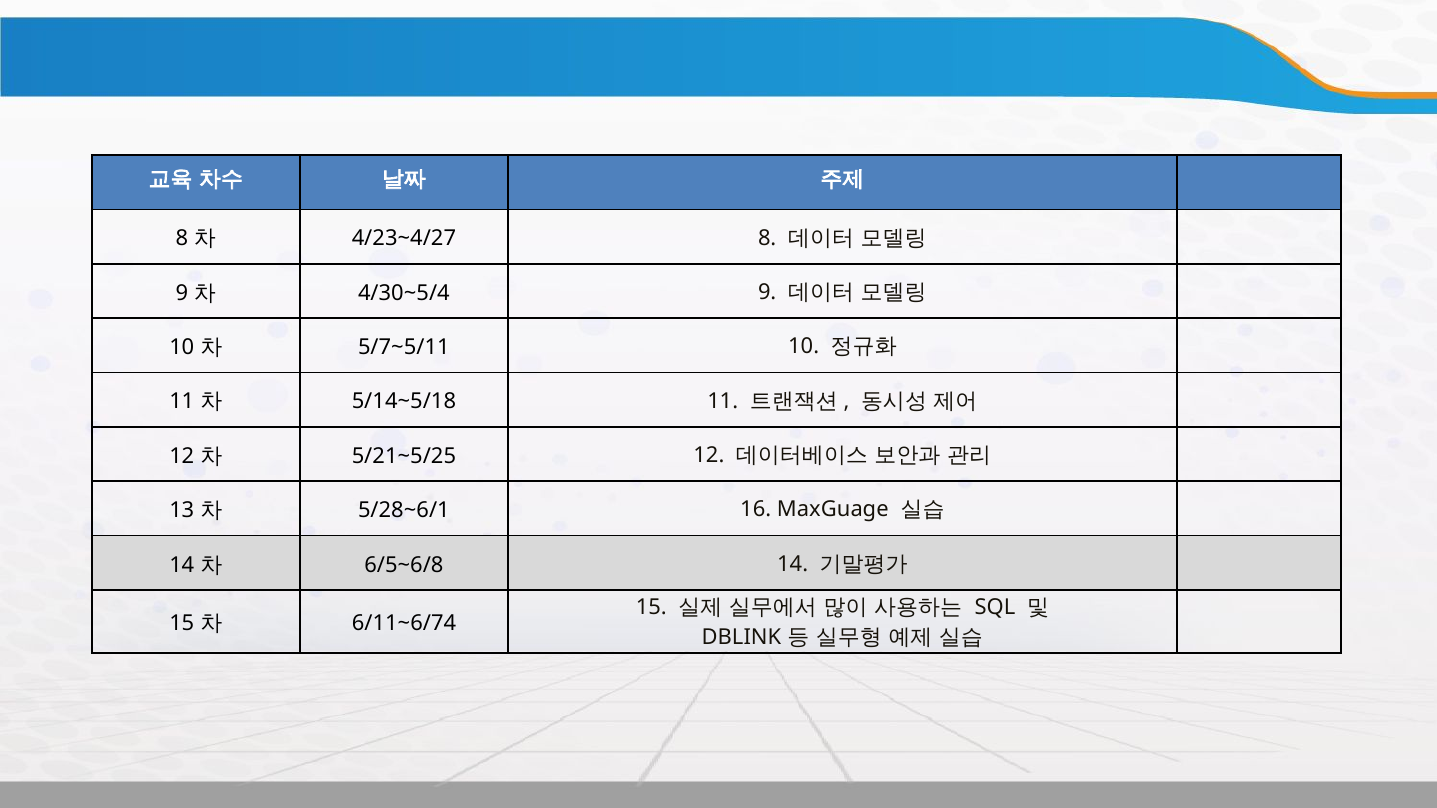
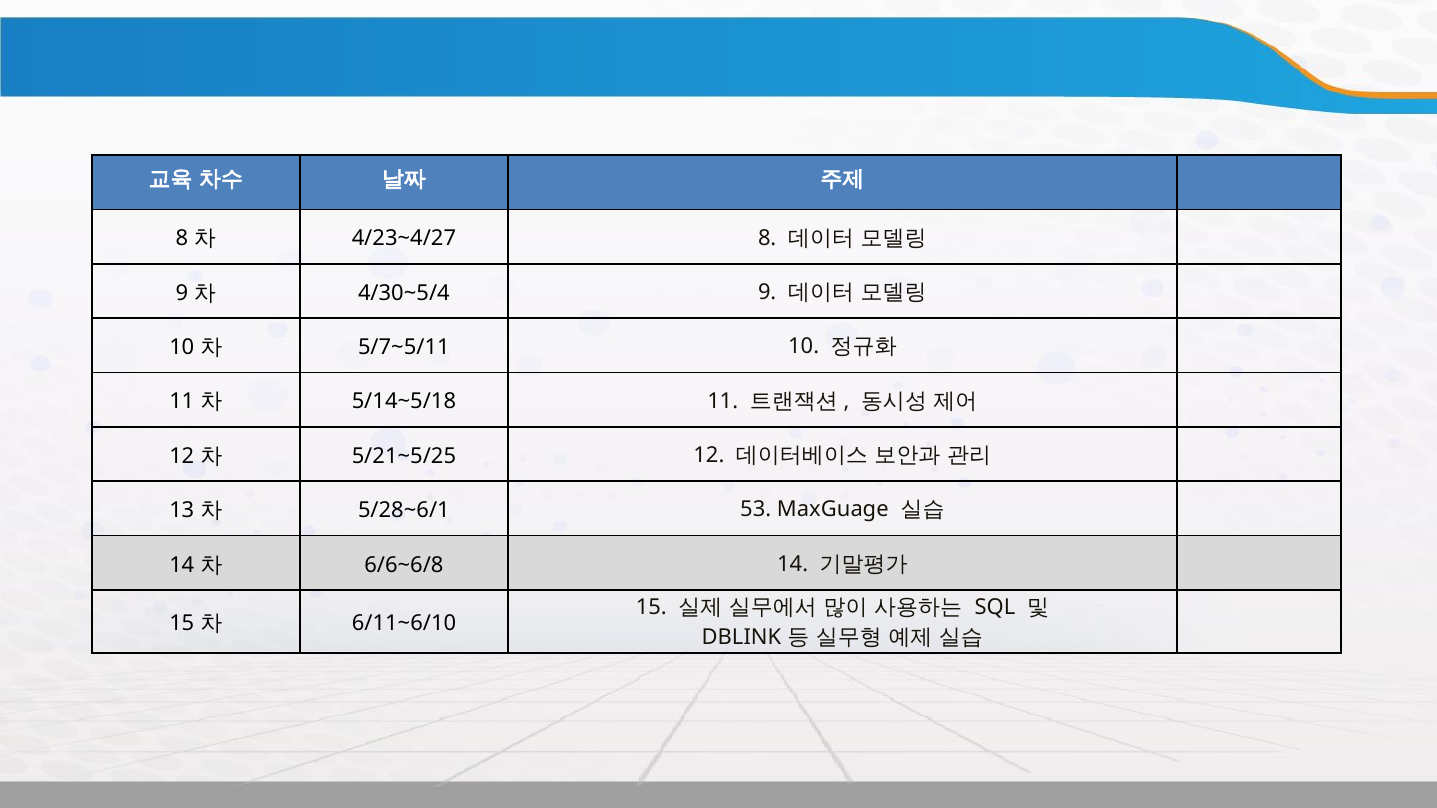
16: 16 -> 53
6/5~6/8: 6/5~6/8 -> 6/6~6/8
6/11~6/74: 6/11~6/74 -> 6/11~6/10
